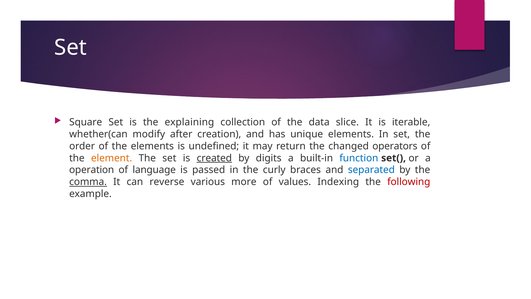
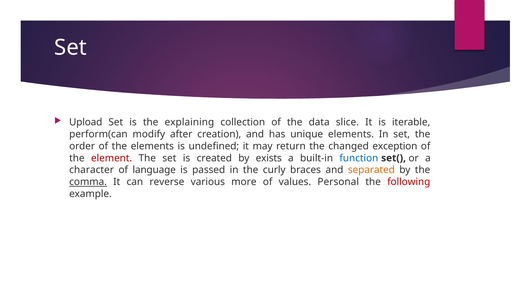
Square: Square -> Upload
whether(can: whether(can -> perform(can
operators: operators -> exception
element colour: orange -> red
created underline: present -> none
digits: digits -> exists
operation: operation -> character
separated colour: blue -> orange
Indexing: Indexing -> Personal
